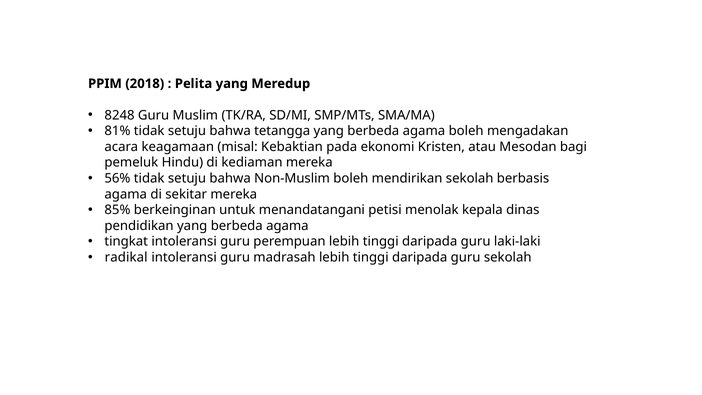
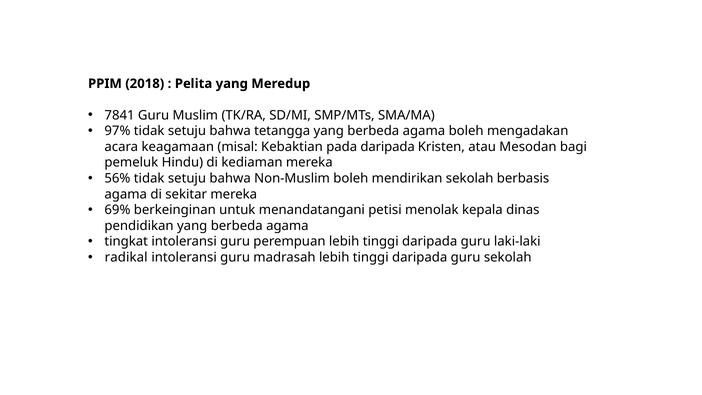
8248: 8248 -> 7841
81%: 81% -> 97%
pada ekonomi: ekonomi -> daripada
85%: 85% -> 69%
